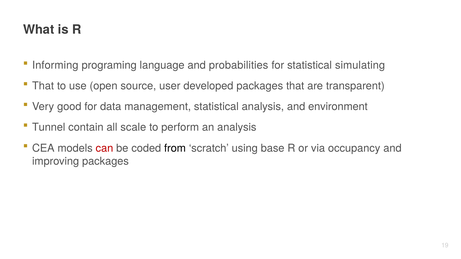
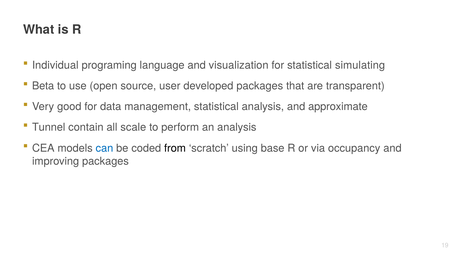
Informing: Informing -> Individual
probabilities: probabilities -> visualization
That at (43, 86): That -> Beta
environment: environment -> approximate
can colour: red -> blue
